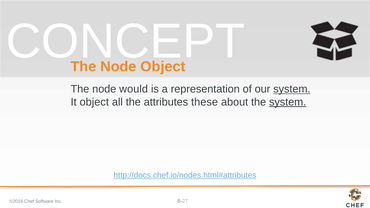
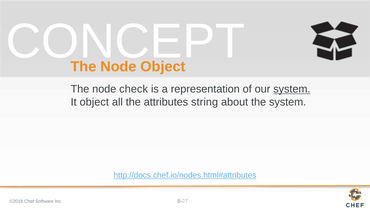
would: would -> check
these: these -> string
system at (288, 102) underline: present -> none
